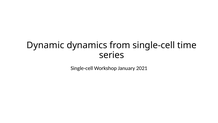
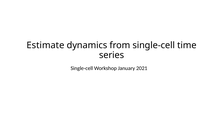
Dynamic: Dynamic -> Estimate
